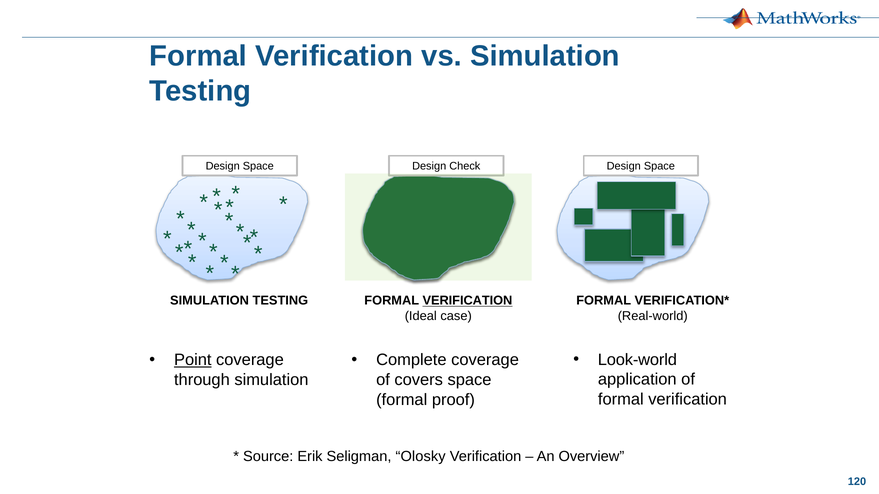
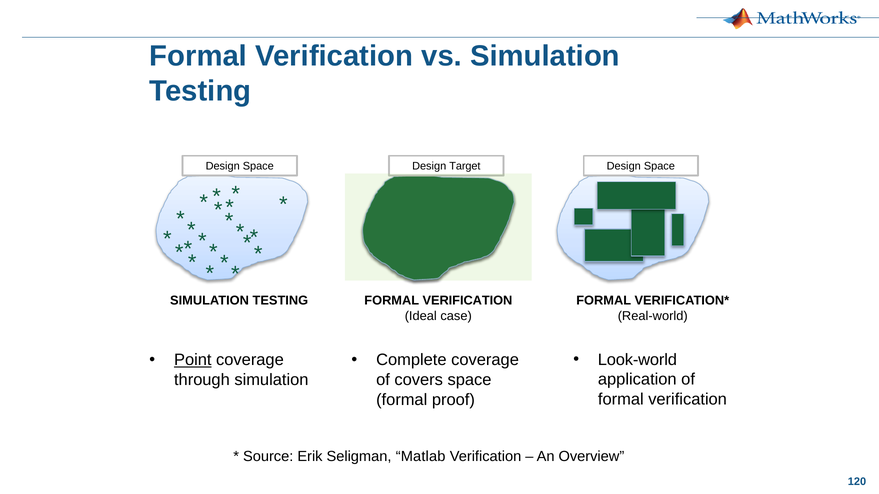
Check: Check -> Target
VERIFICATION at (467, 301) underline: present -> none
Olosky: Olosky -> Matlab
